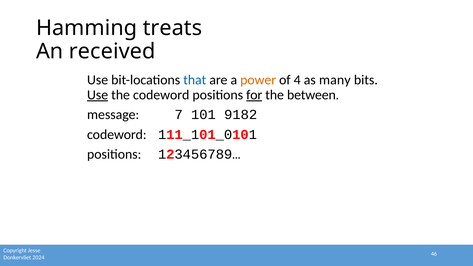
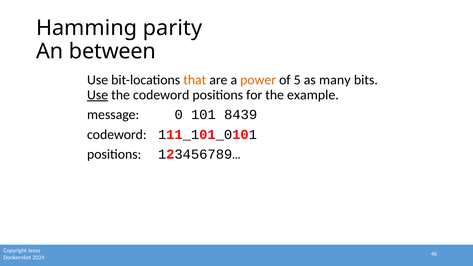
treats: treats -> parity
received: received -> between
that colour: blue -> orange
4: 4 -> 5
for underline: present -> none
between: between -> example
7: 7 -> 0
9182: 9182 -> 8439
